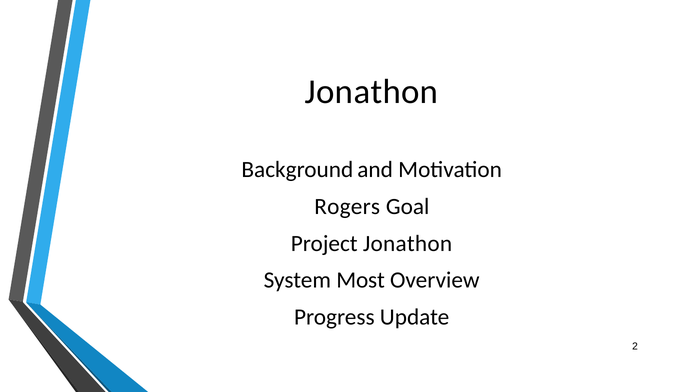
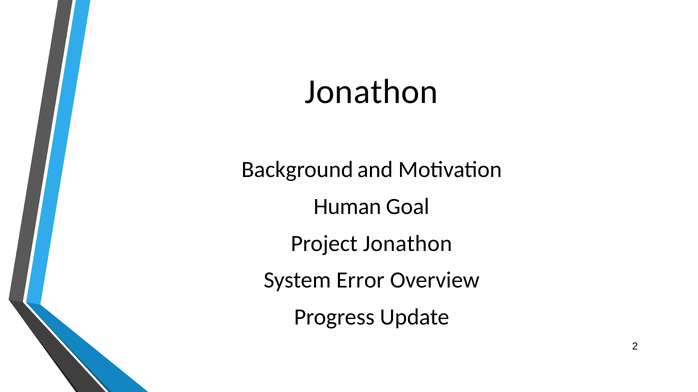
Rogers: Rogers -> Human
Most: Most -> Error
